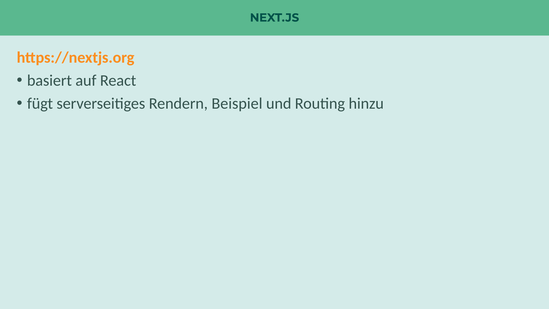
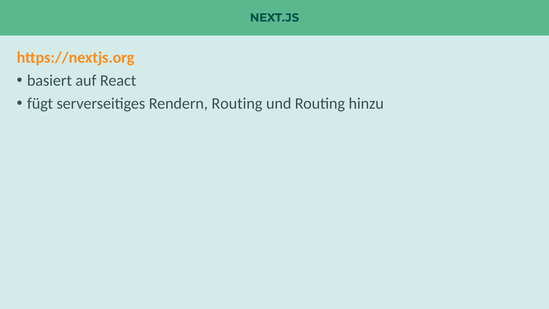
Rendern Beispiel: Beispiel -> Routing
